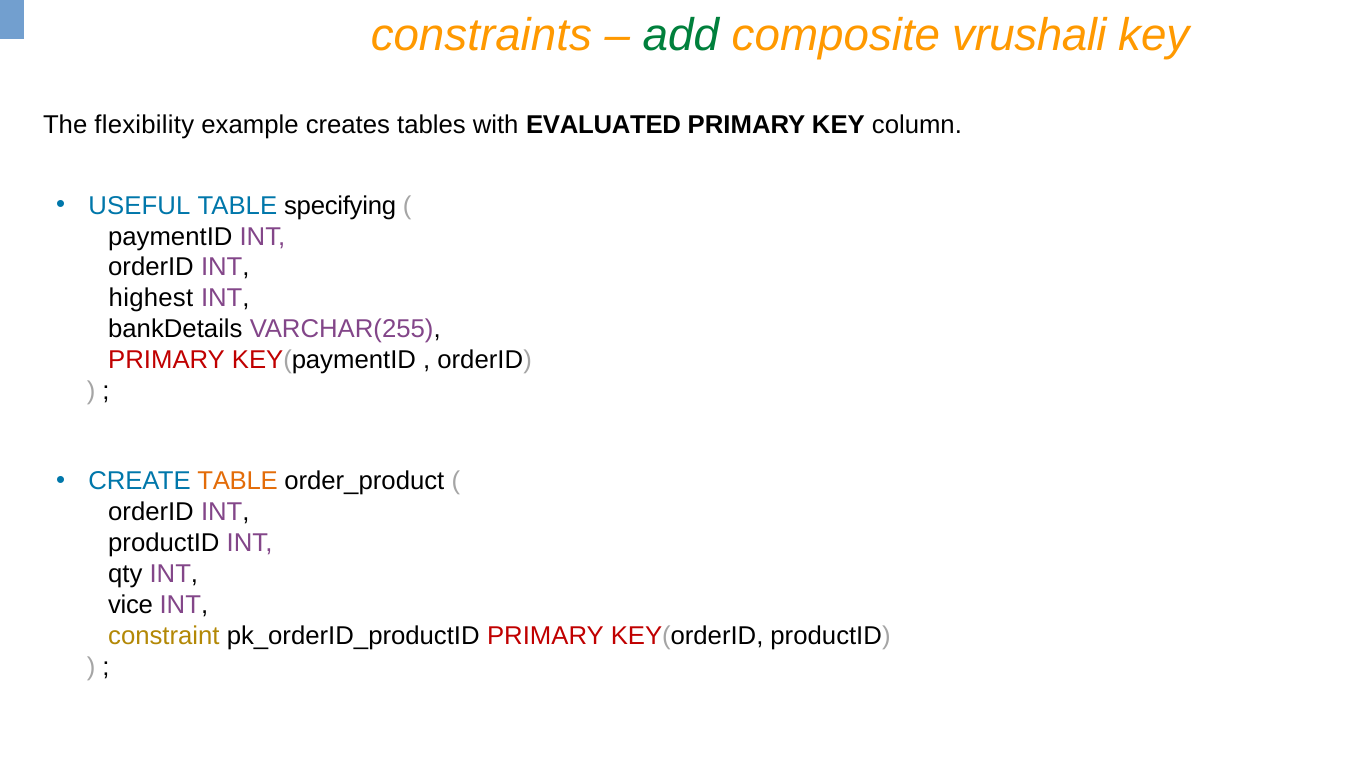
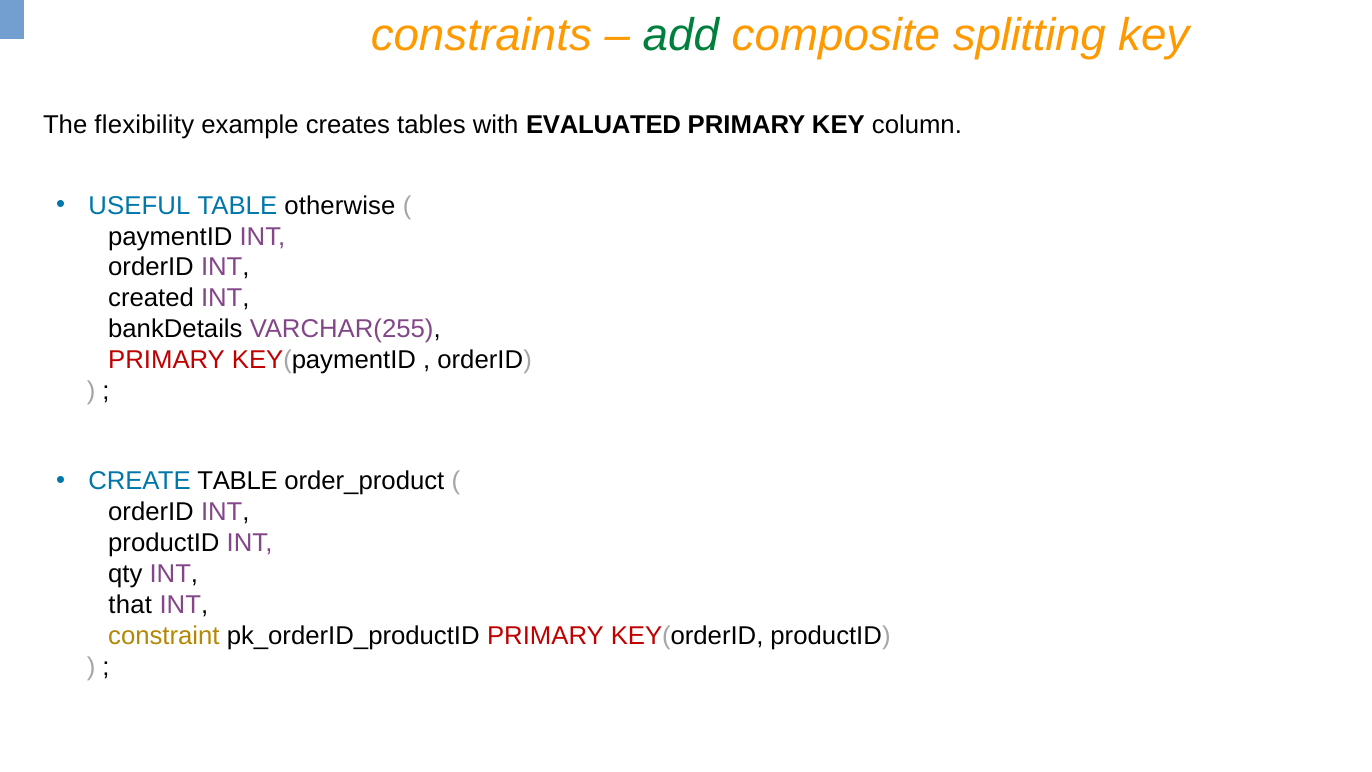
vrushali: vrushali -> splitting
specifying: specifying -> otherwise
highest: highest -> created
TABLE at (238, 481) colour: orange -> black
vice: vice -> that
